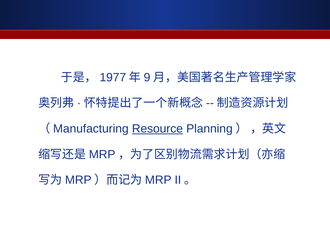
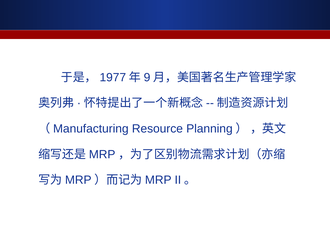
Resource underline: present -> none
